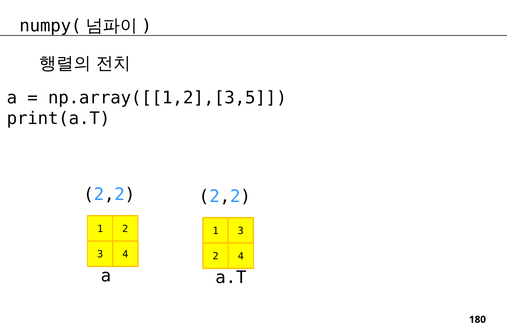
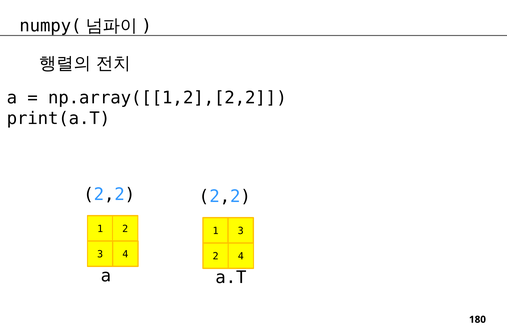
np.array([[1,2],[3,5: np.array([[1,2],[3,5 -> np.array([[1,2],[2,2
